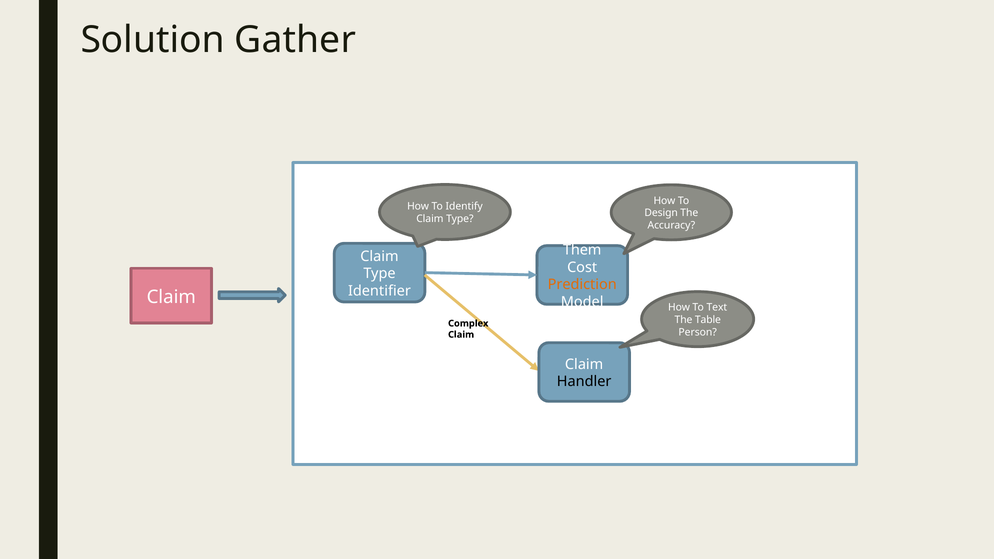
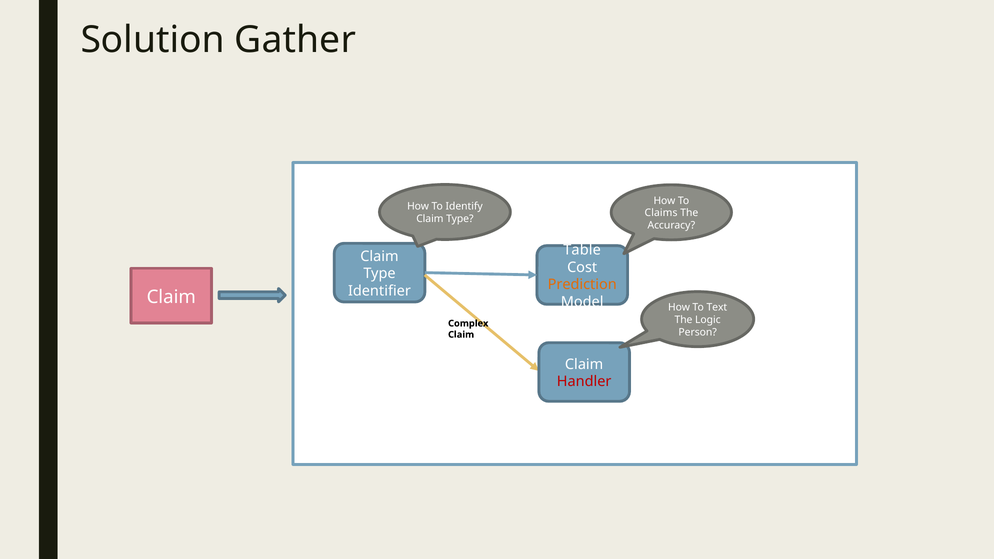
Design: Design -> Claims
Them: Them -> Table
Table: Table -> Logic
Handler colour: black -> red
